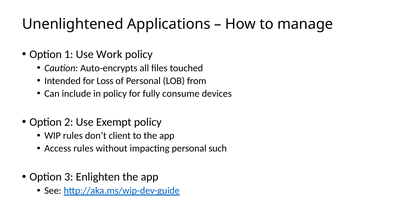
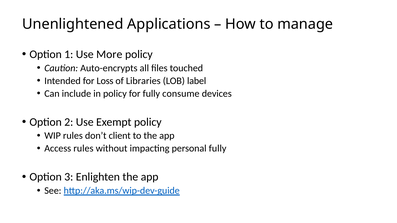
Work: Work -> More
of Personal: Personal -> Libraries
from: from -> label
personal such: such -> fully
